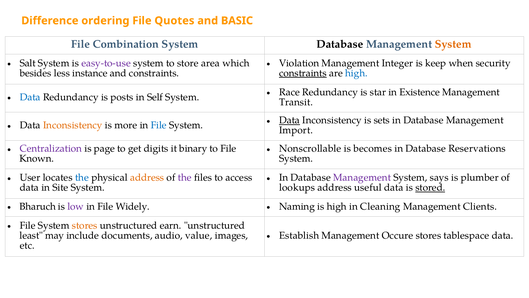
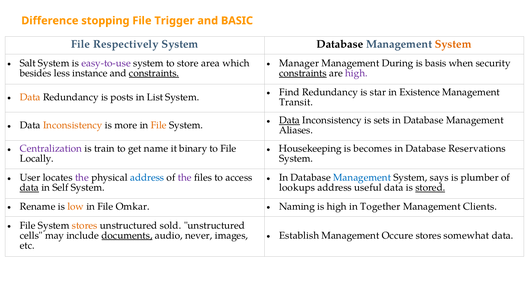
ordering: ordering -> stopping
Quotes: Quotes -> Trigger
Combination: Combination -> Respectively
Violation: Violation -> Manager
Integer: Integer -> During
keep: keep -> basis
constraints at (154, 73) underline: none -> present
high at (356, 73) colour: blue -> purple
Race: Race -> Find
Data at (30, 97) colour: blue -> orange
Self: Self -> List
File at (159, 125) colour: blue -> orange
Import: Import -> Aliases
page: page -> train
digits: digits -> name
Nonscrollable: Nonscrollable -> Housekeeping
Known: Known -> Locally
the at (82, 177) colour: blue -> purple
address at (147, 177) colour: orange -> blue
Management at (362, 177) colour: purple -> blue
data at (29, 187) underline: none -> present
Site: Site -> Self
Bharuch: Bharuch -> Rename
low colour: purple -> orange
Widely: Widely -> Omkar
Cleaning: Cleaning -> Together
earn: earn -> sold
tablespace: tablespace -> somewhat
least: least -> cells
documents underline: none -> present
value: value -> never
